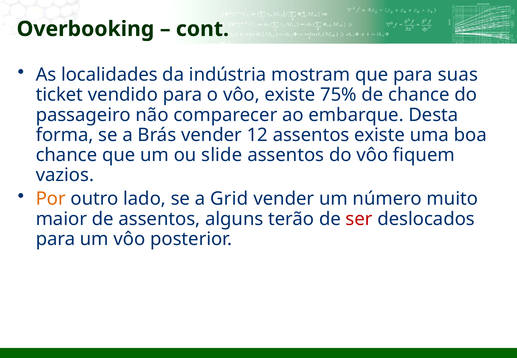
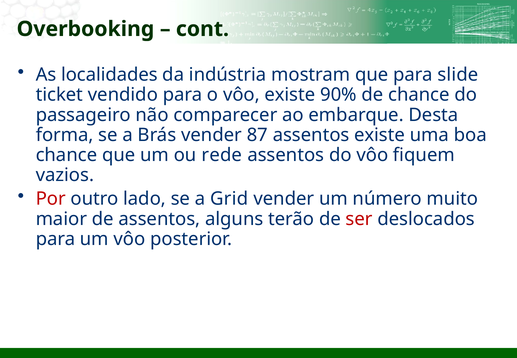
suas: suas -> slide
75%: 75% -> 90%
12: 12 -> 87
slide: slide -> rede
Por colour: orange -> red
